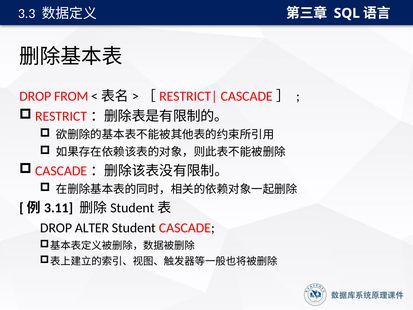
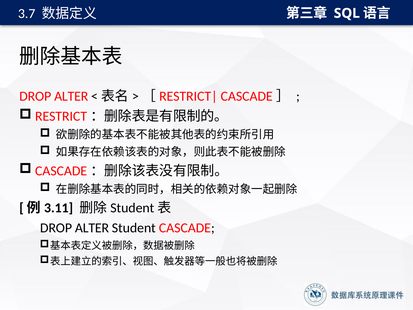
3.3: 3.3 -> 3.7
FROM at (71, 96): FROM -> ALTER
